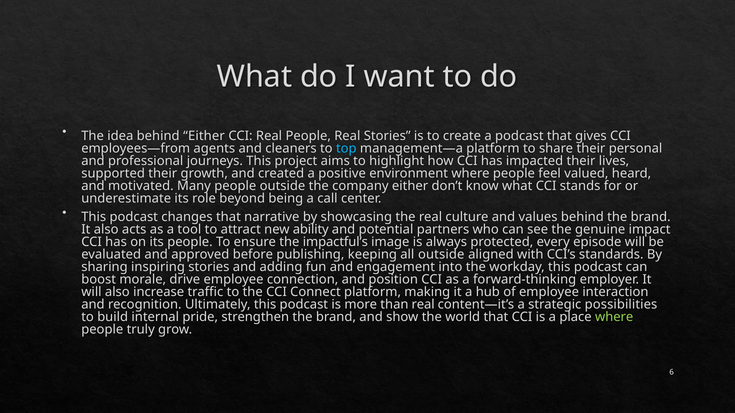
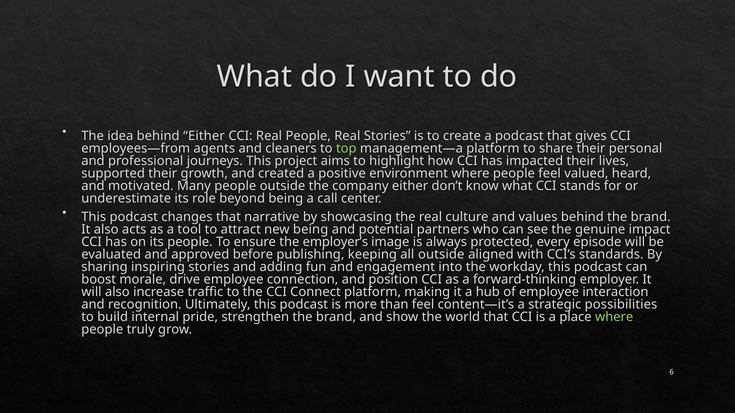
top colour: light blue -> light green
new ability: ability -> being
impactful’s: impactful’s -> employer’s
than real: real -> feel
